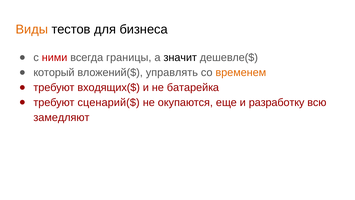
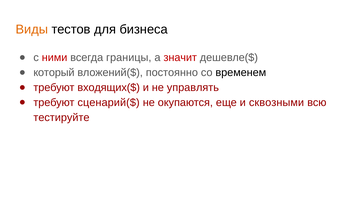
значит colour: black -> red
управлять: управлять -> постоянно
временем colour: orange -> black
батарейка: батарейка -> управлять
разработку: разработку -> сквозными
замедляют: замедляют -> тестируйте
